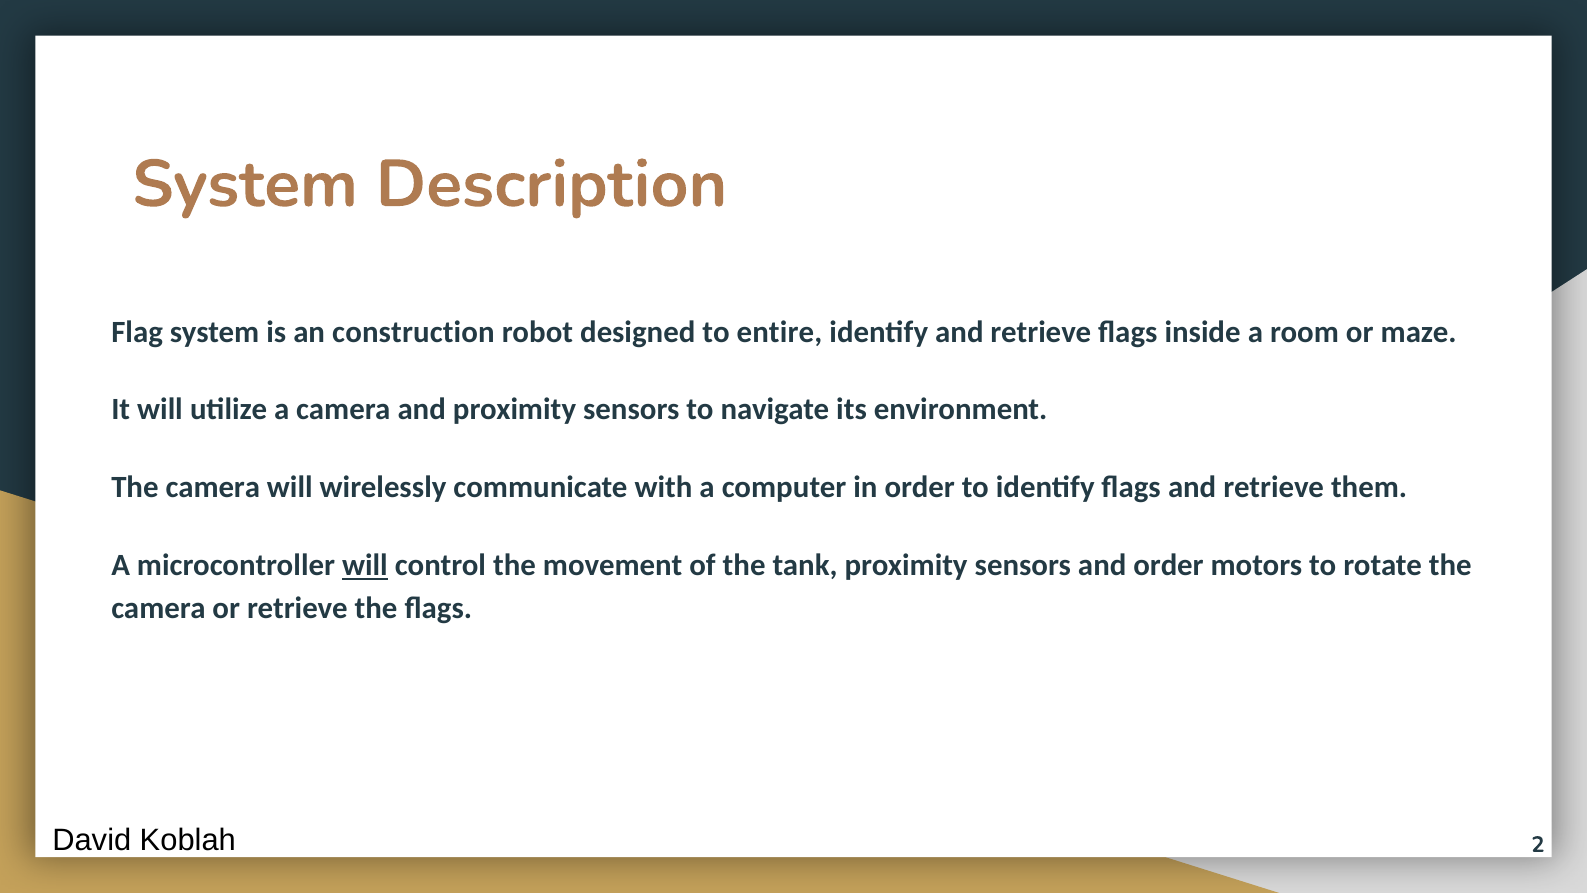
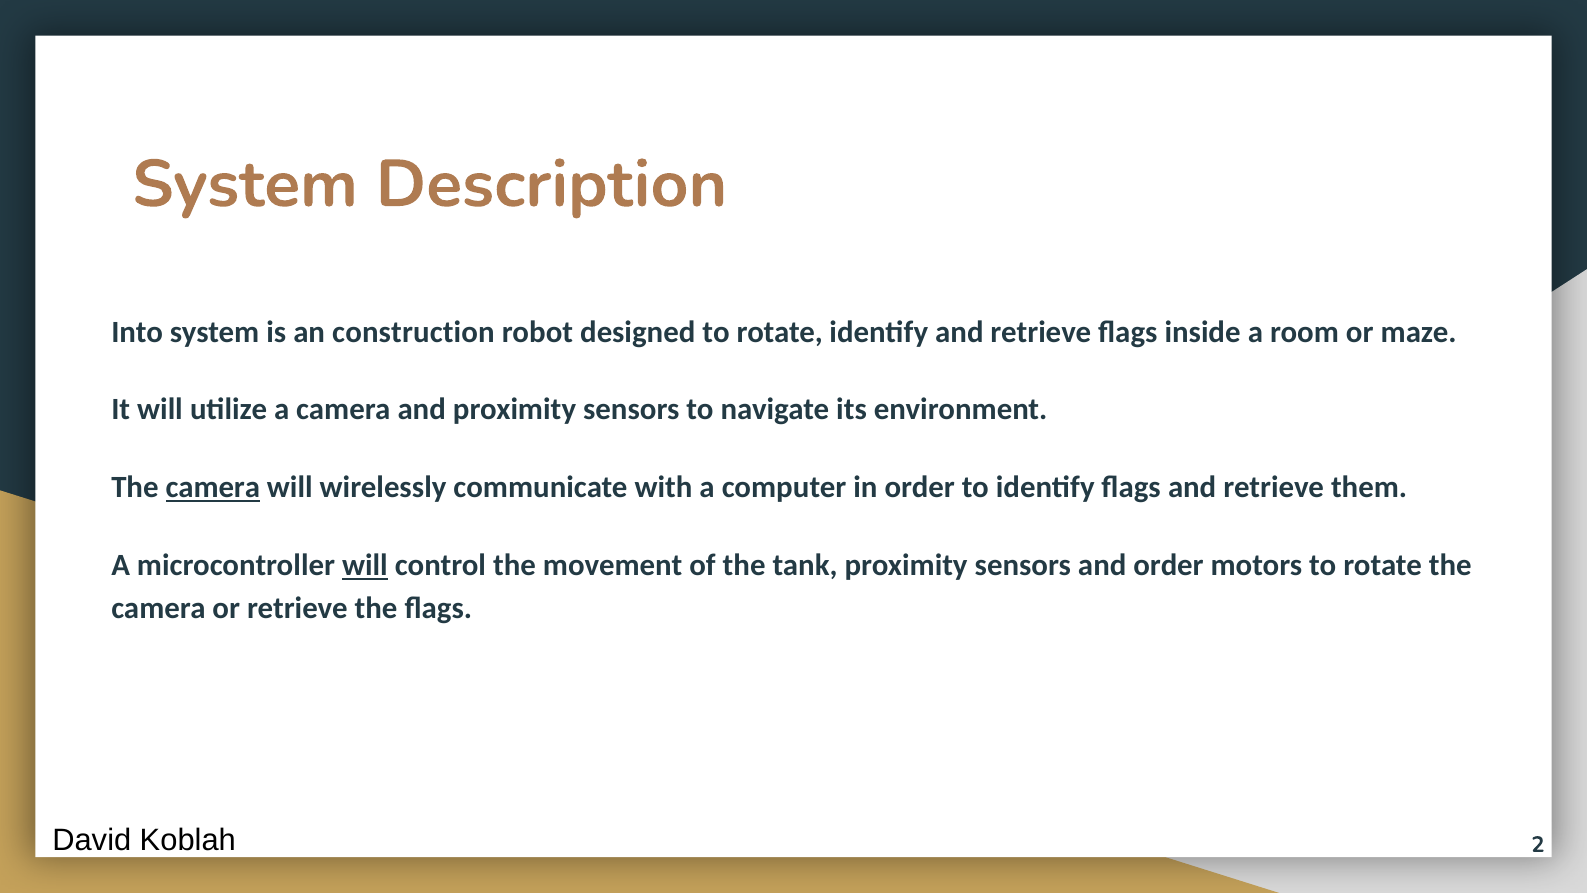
Flag: Flag -> Into
designed to entire: entire -> rotate
camera at (213, 487) underline: none -> present
